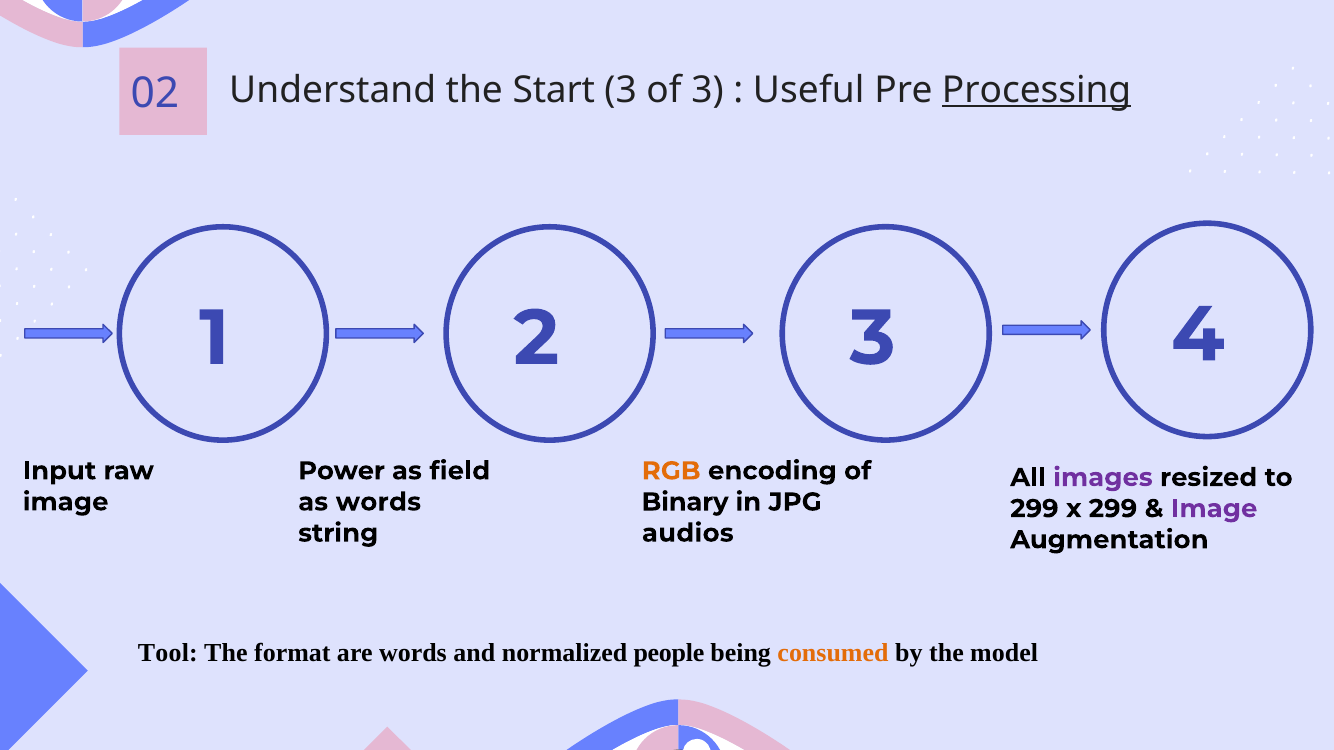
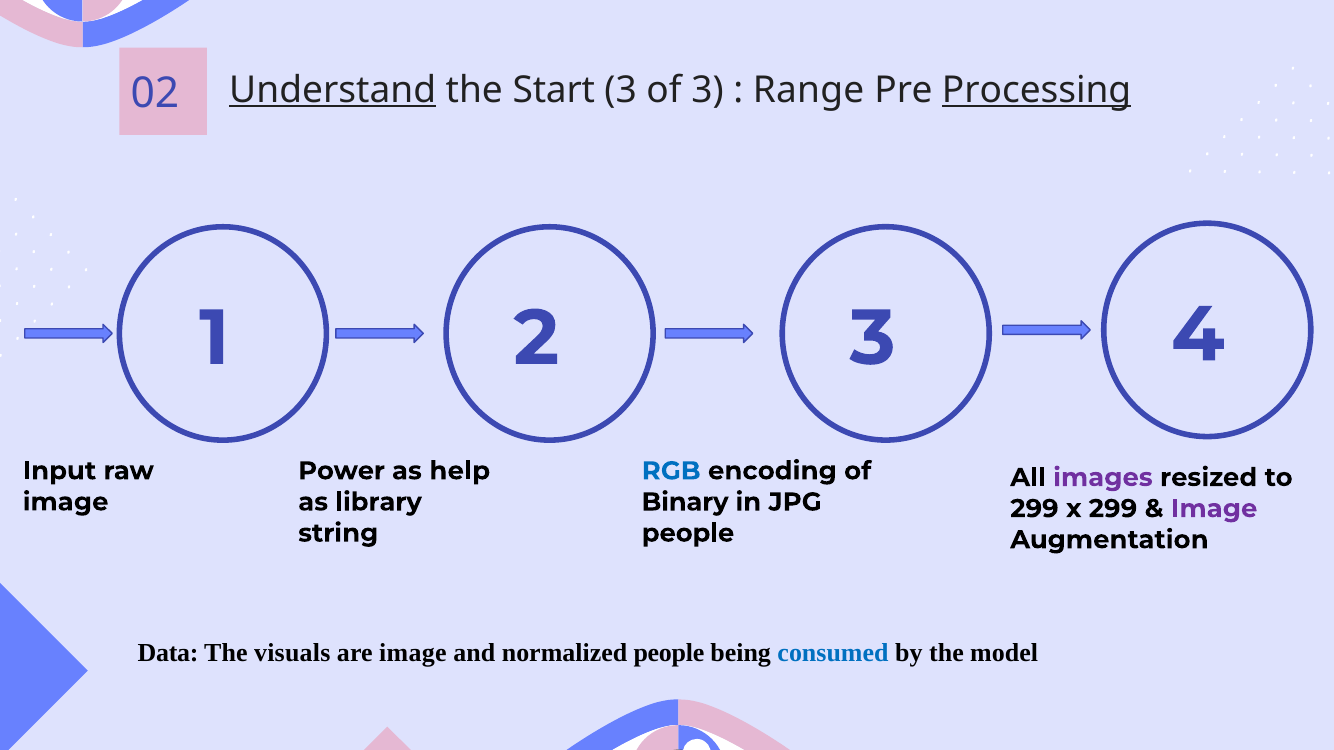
Understand underline: none -> present
Useful: Useful -> Range
field: field -> help
RGB colour: orange -> blue
as words: words -> library
audios at (688, 533): audios -> people
Tool: Tool -> Data
format: format -> visuals
are words: words -> image
consumed colour: orange -> blue
